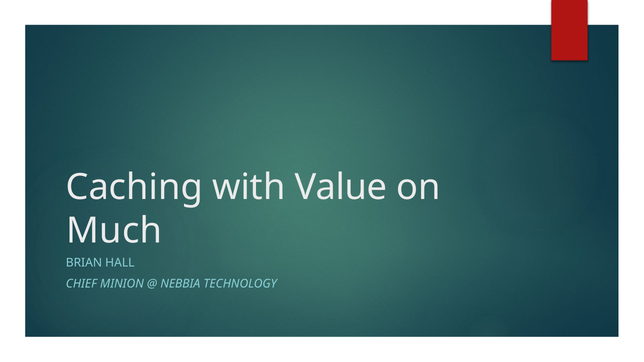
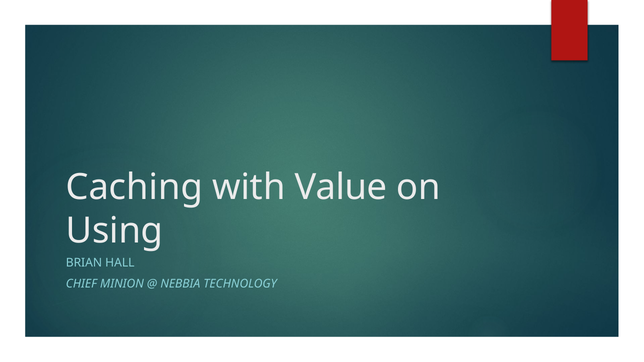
Much: Much -> Using
